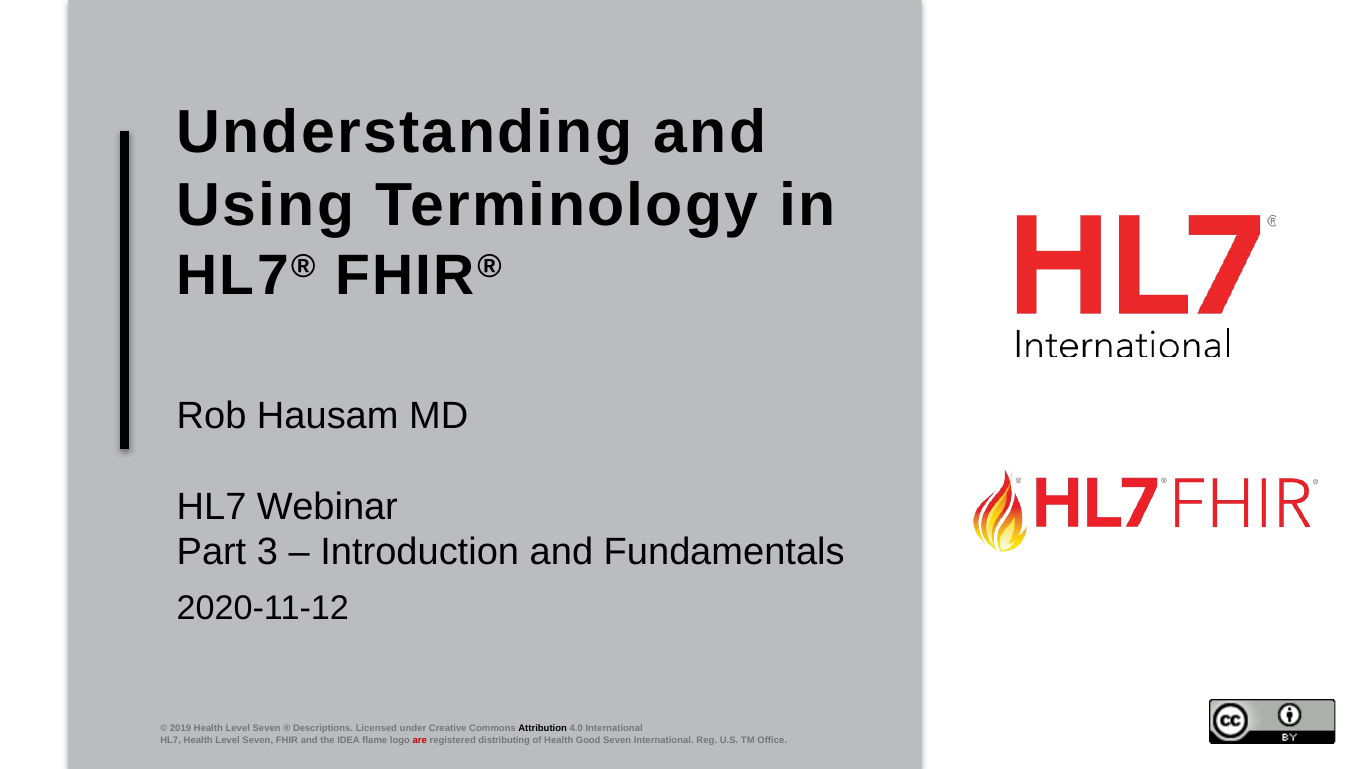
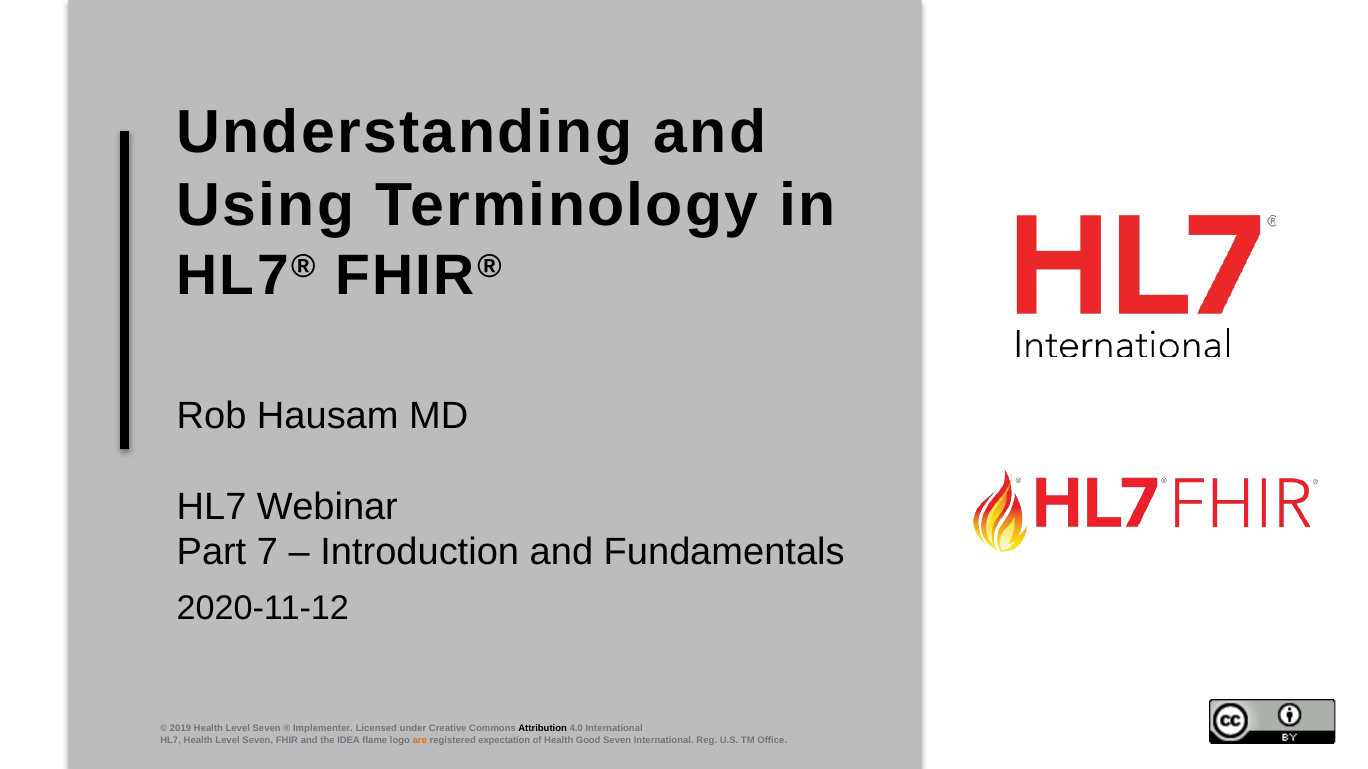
3: 3 -> 7
Descriptions: Descriptions -> Implementer
are colour: red -> orange
distributing: distributing -> expectation
